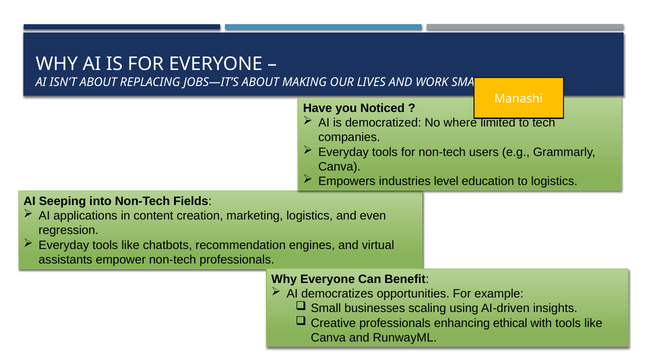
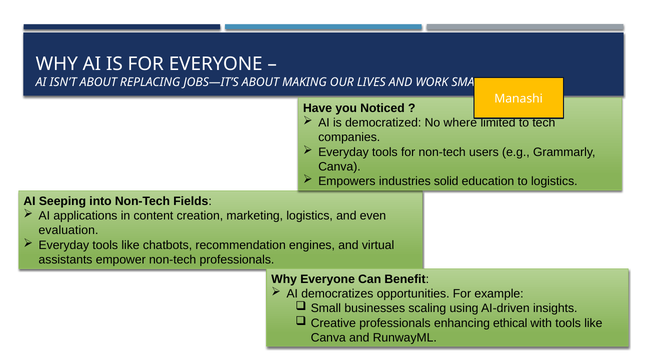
level: level -> solid
regression: regression -> evaluation
